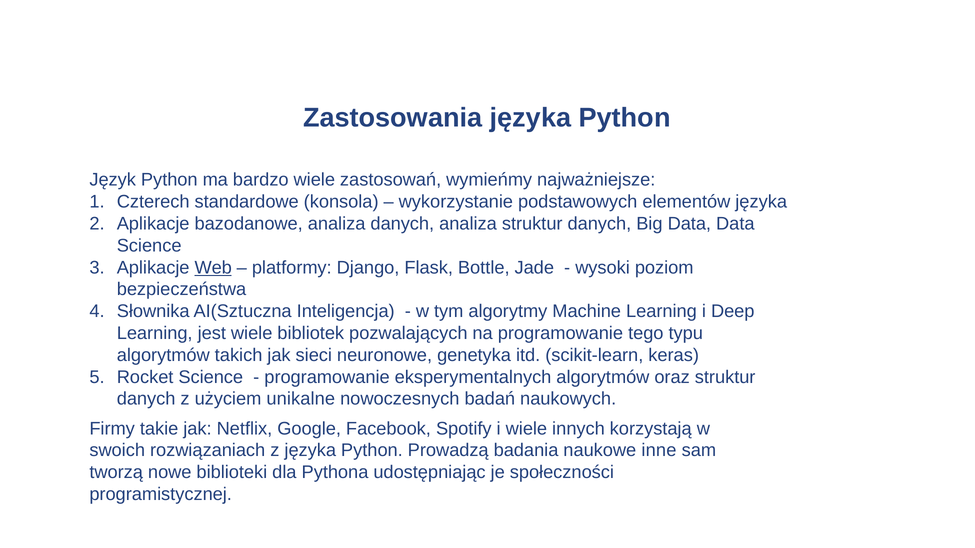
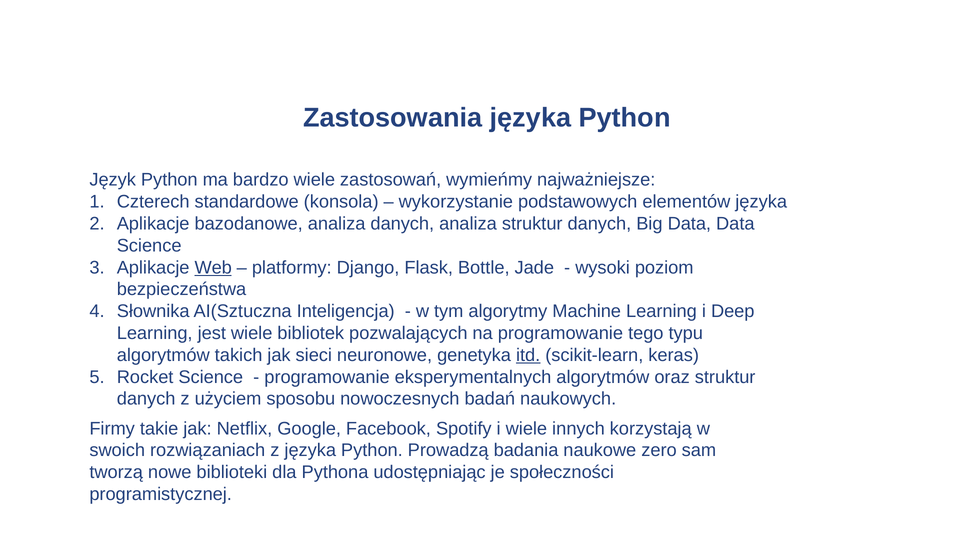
itd underline: none -> present
unikalne: unikalne -> sposobu
inne: inne -> zero
